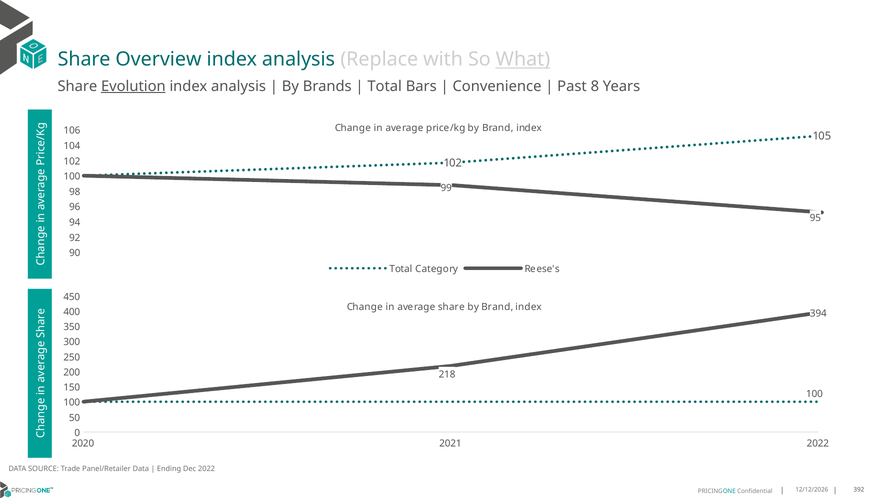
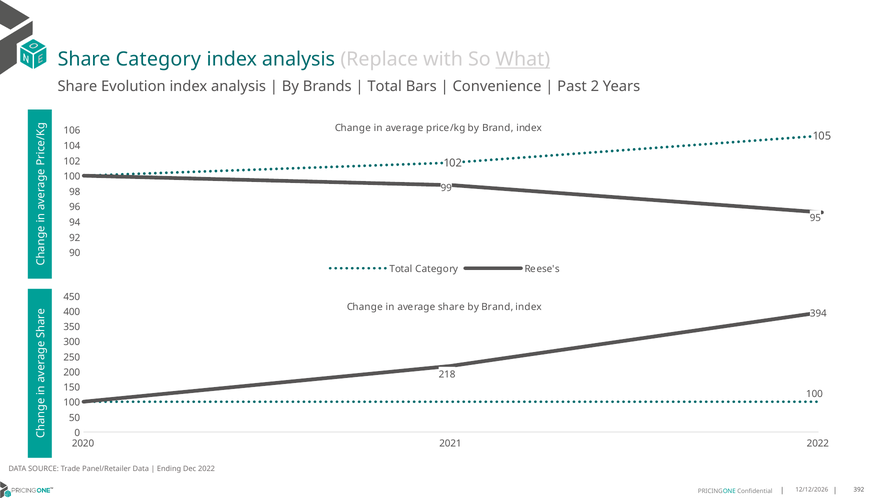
Share Overview: Overview -> Category
Evolution underline: present -> none
8: 8 -> 2
